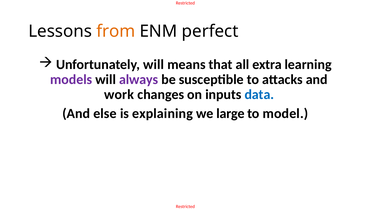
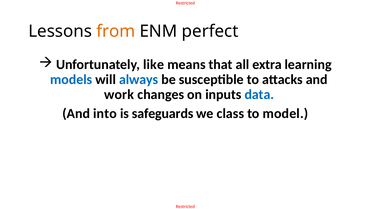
Unfortunately will: will -> like
models colour: purple -> blue
always colour: purple -> blue
else: else -> into
explaining: explaining -> safeguards
large: large -> class
